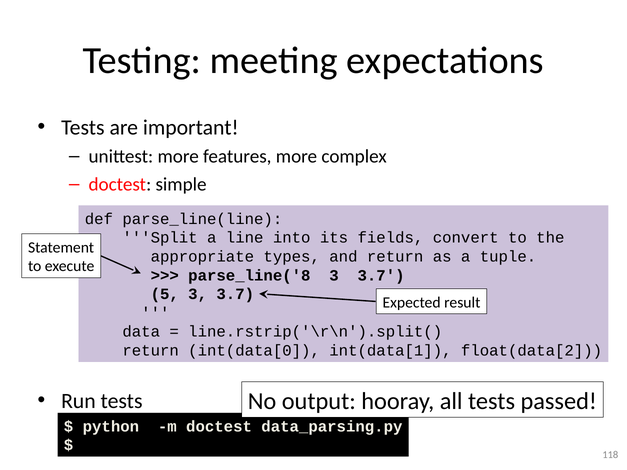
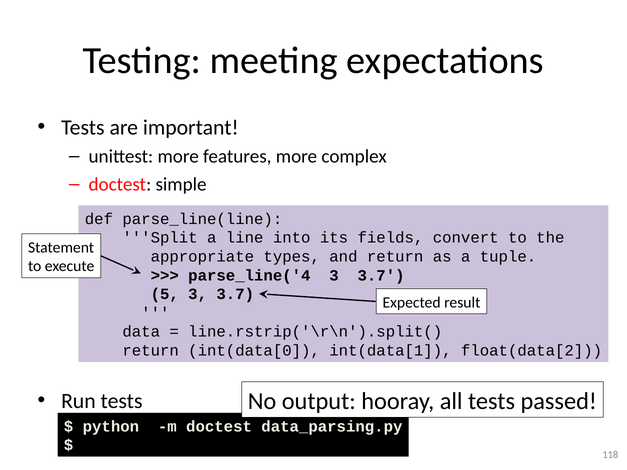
parse_line('8: parse_line('8 -> parse_line('4
